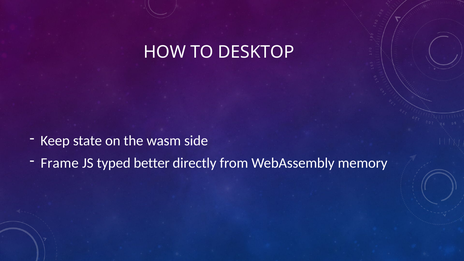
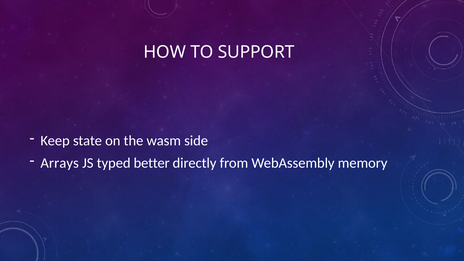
DESKTOP: DESKTOP -> SUPPORT
Frame: Frame -> Arrays
